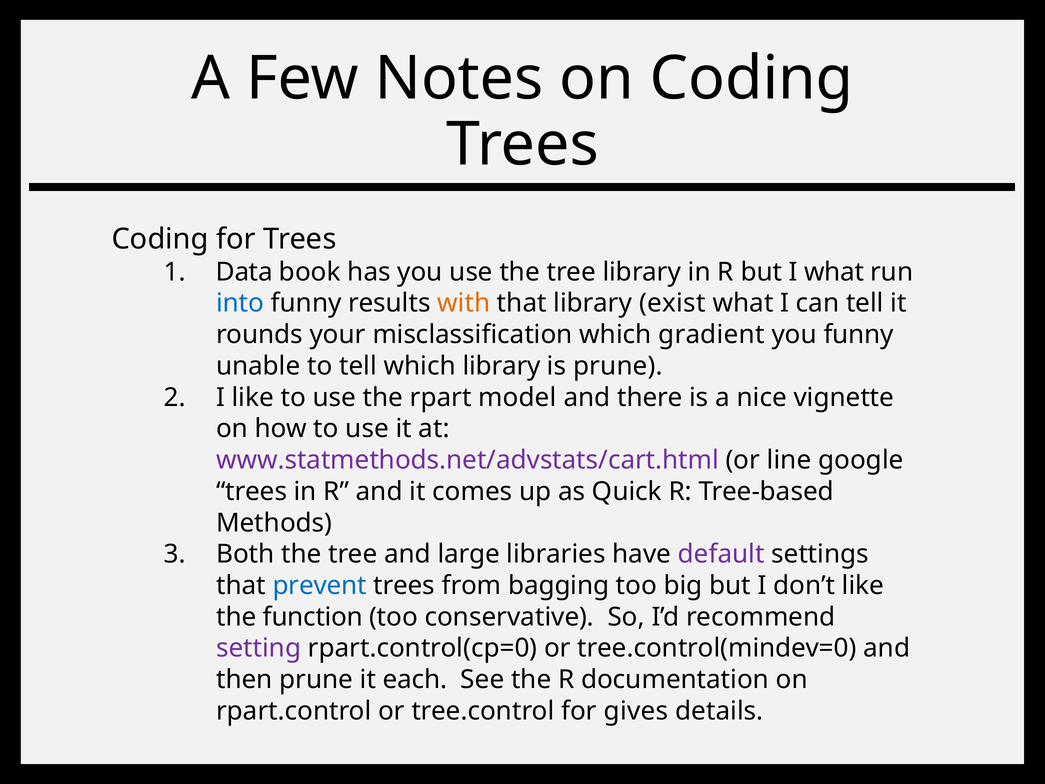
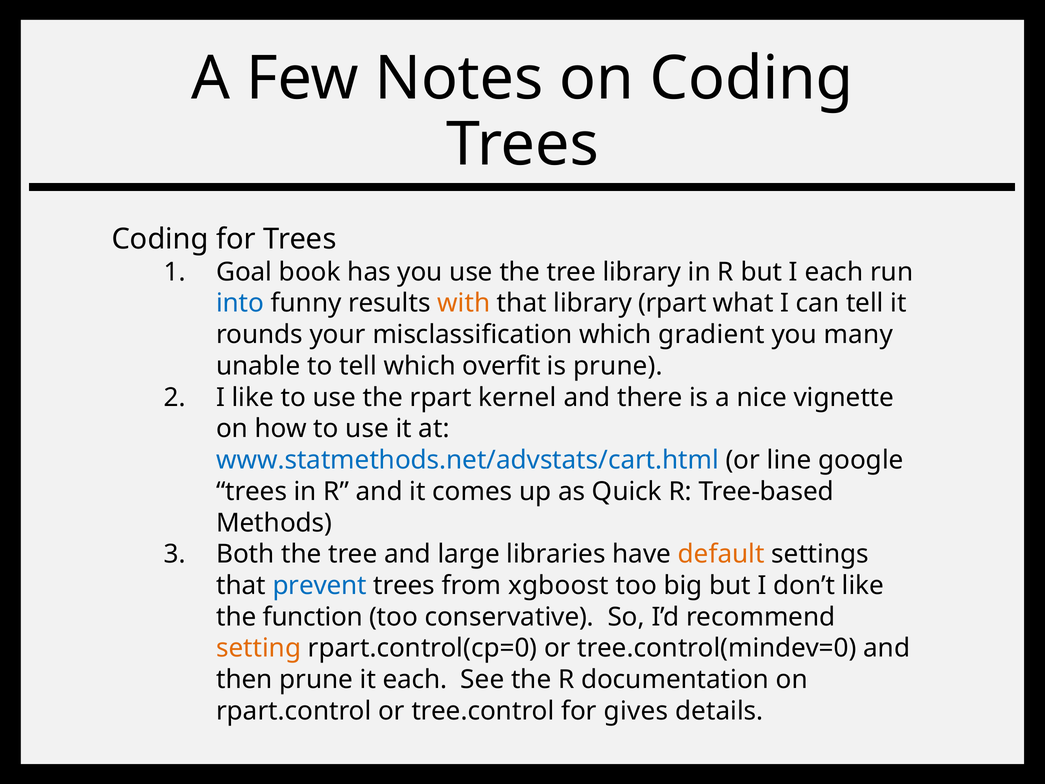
Data: Data -> Goal
I what: what -> each
library exist: exist -> rpart
you funny: funny -> many
which library: library -> overfit
model: model -> kernel
www.statmethods.net/advstats/cart.html colour: purple -> blue
default colour: purple -> orange
bagging: bagging -> xgboost
setting colour: purple -> orange
